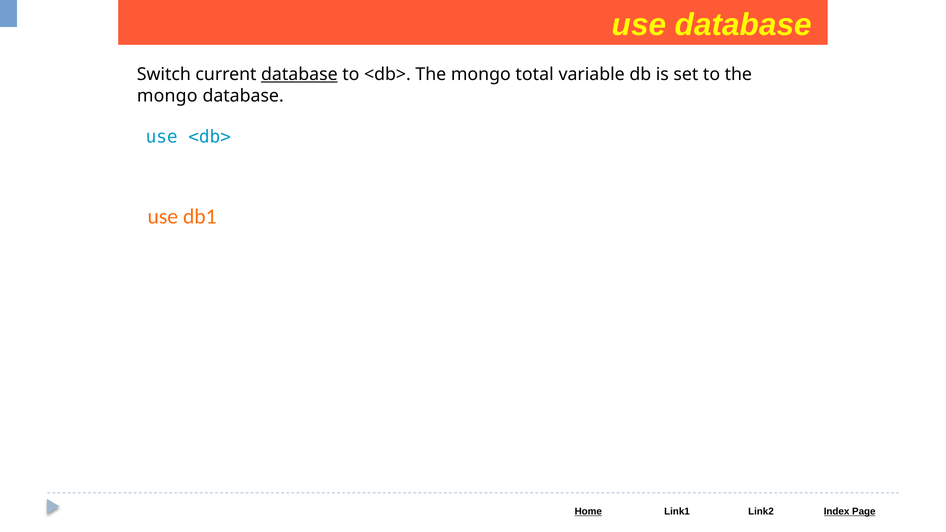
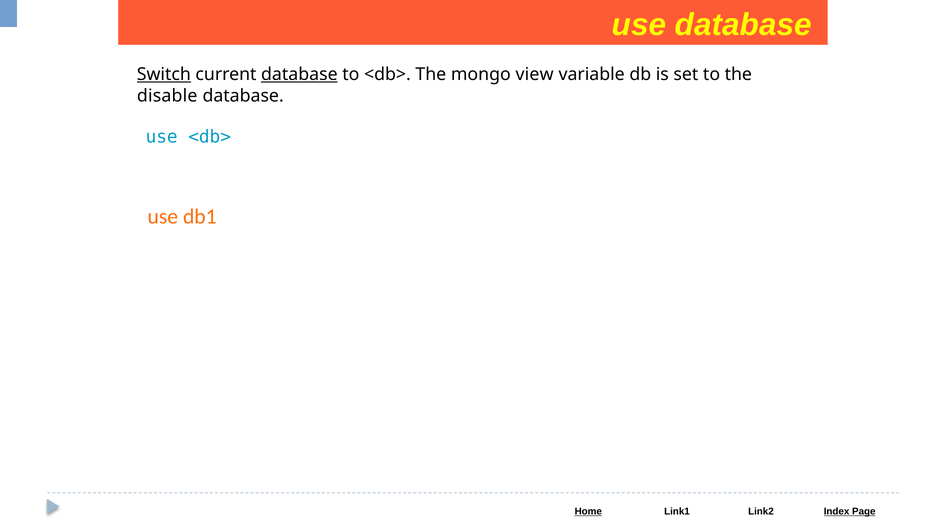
Switch underline: none -> present
total: total -> view
mongo at (167, 96): mongo -> disable
